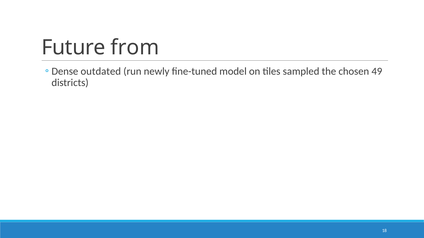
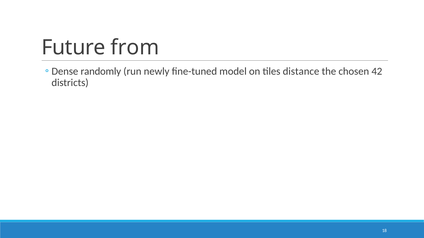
outdated: outdated -> randomly
sampled: sampled -> distance
49: 49 -> 42
